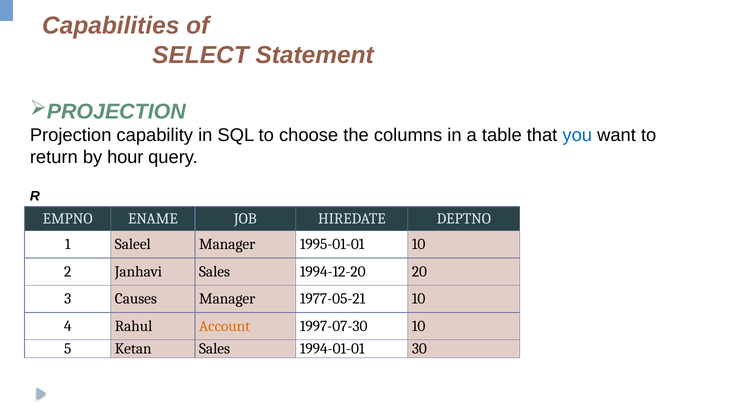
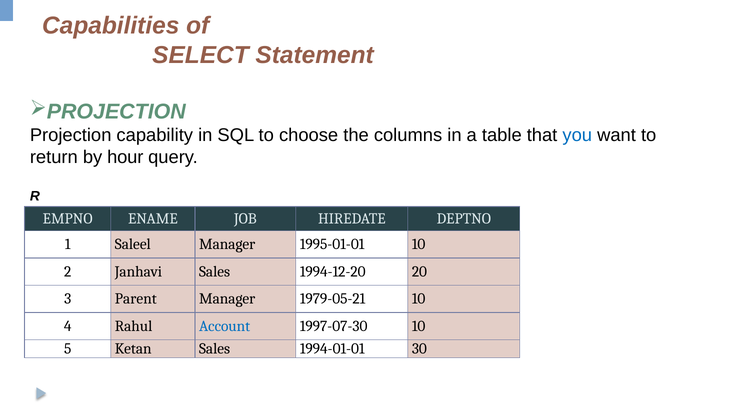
Causes: Causes -> Parent
1977-05-21: 1977-05-21 -> 1979-05-21
Account colour: orange -> blue
